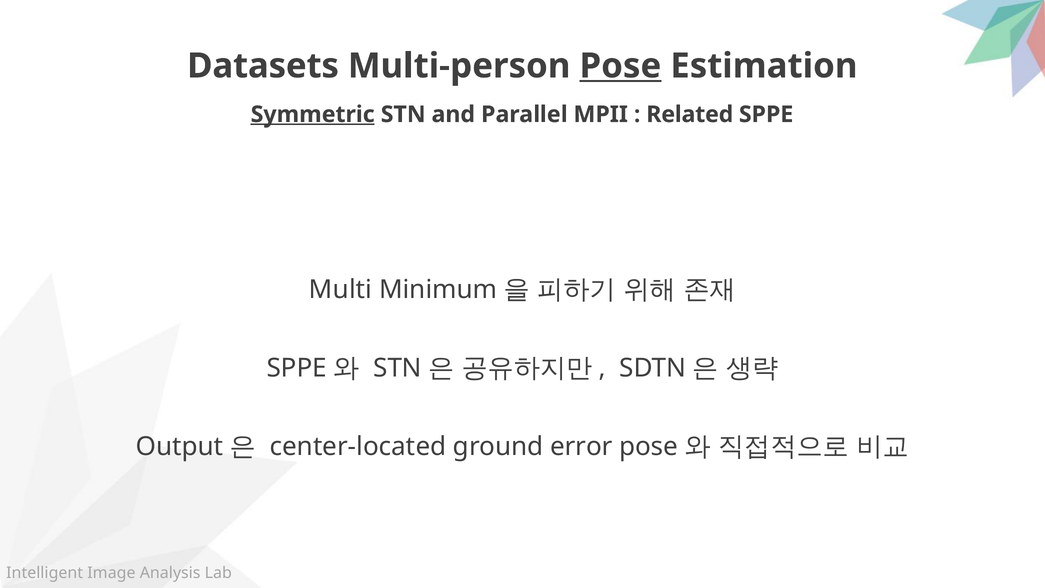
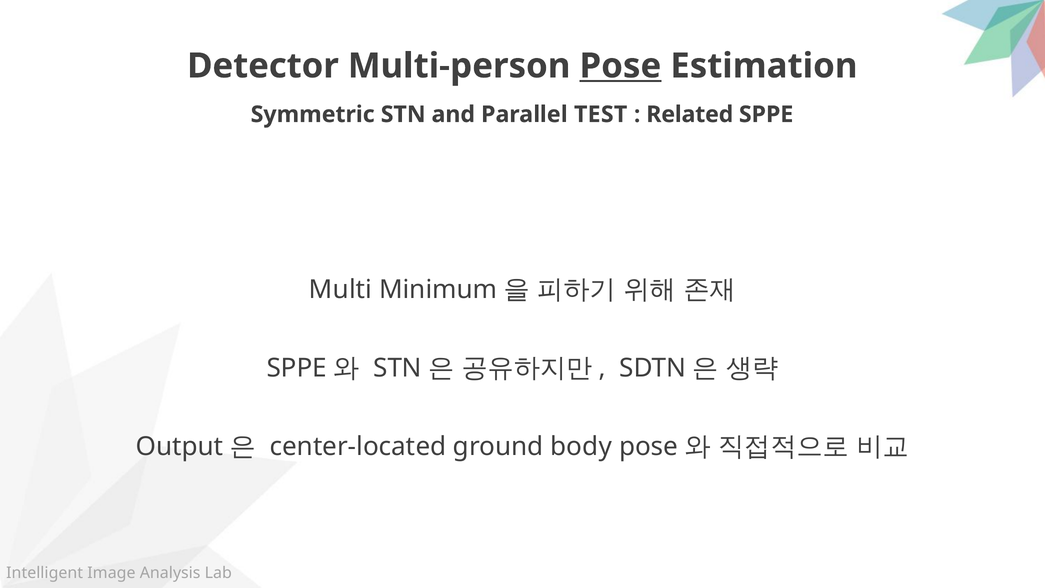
Datasets: Datasets -> Detector
Symmetric underline: present -> none
MPII: MPII -> TEST
error: error -> body
